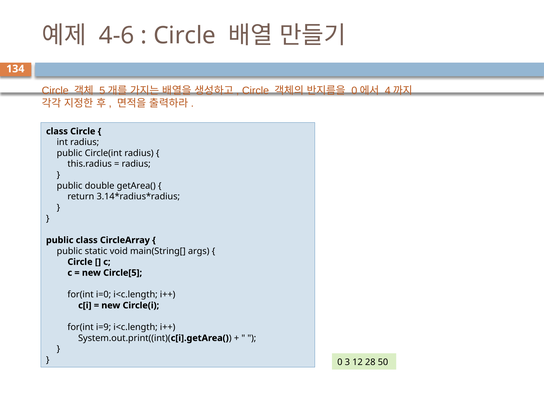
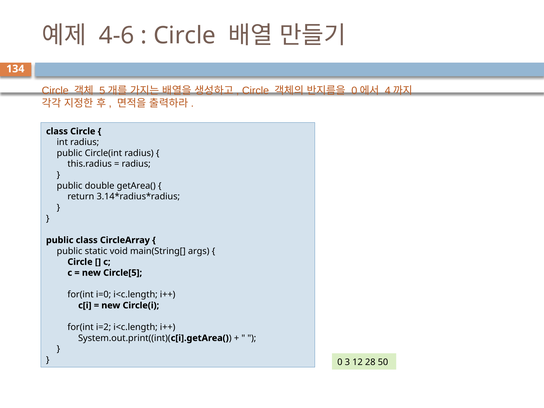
i=9: i=9 -> i=2
